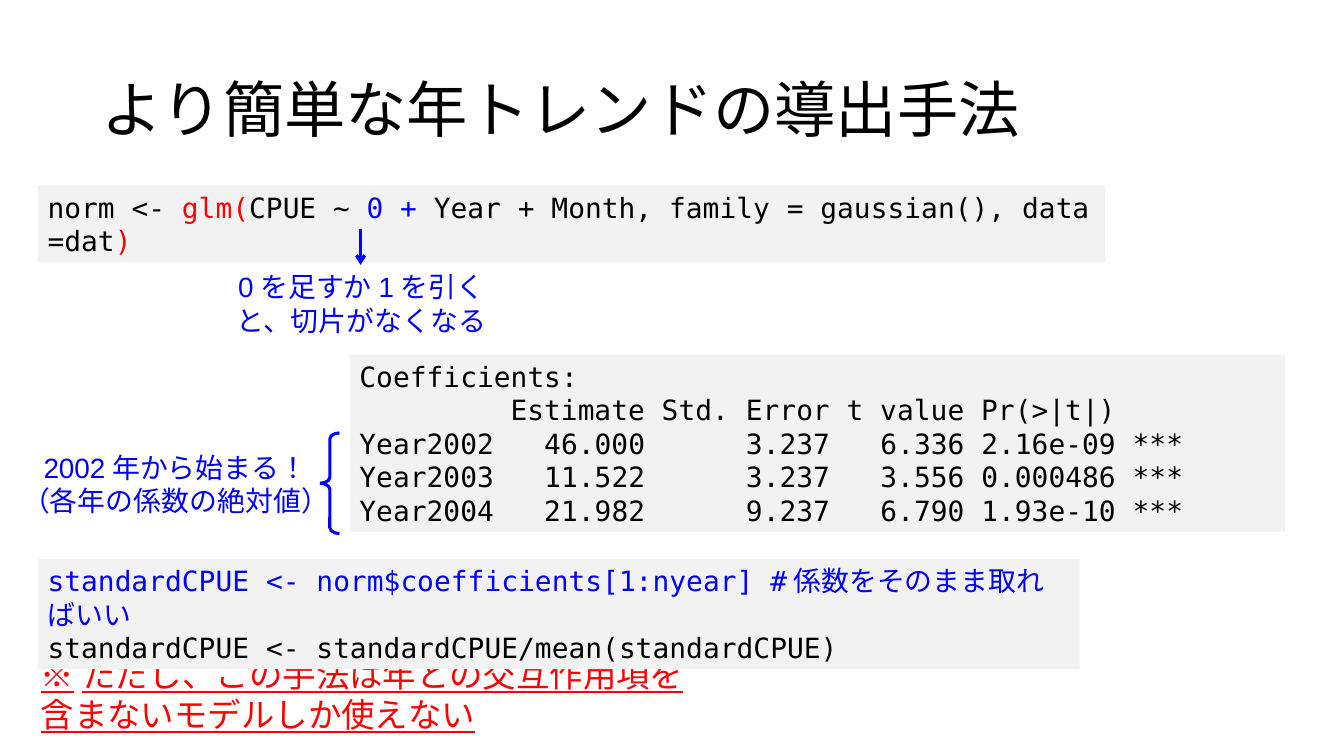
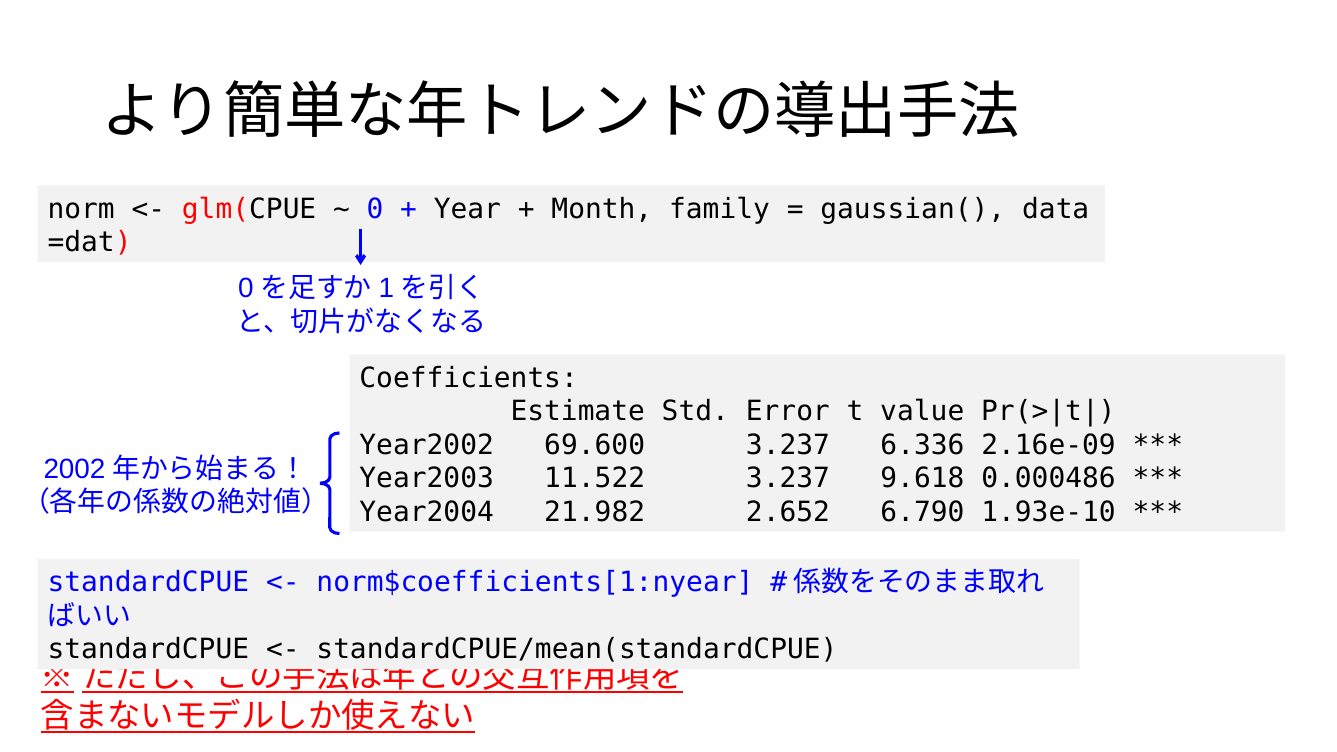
46.000: 46.000 -> 69.600
3.556: 3.556 -> 9.618
9.237: 9.237 -> 2.652
